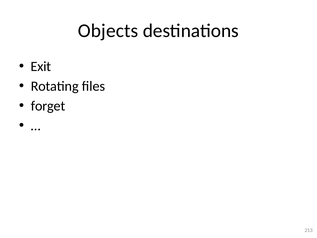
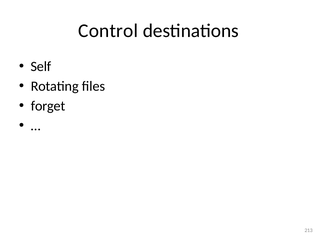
Objects: Objects -> Control
Exit: Exit -> Self
